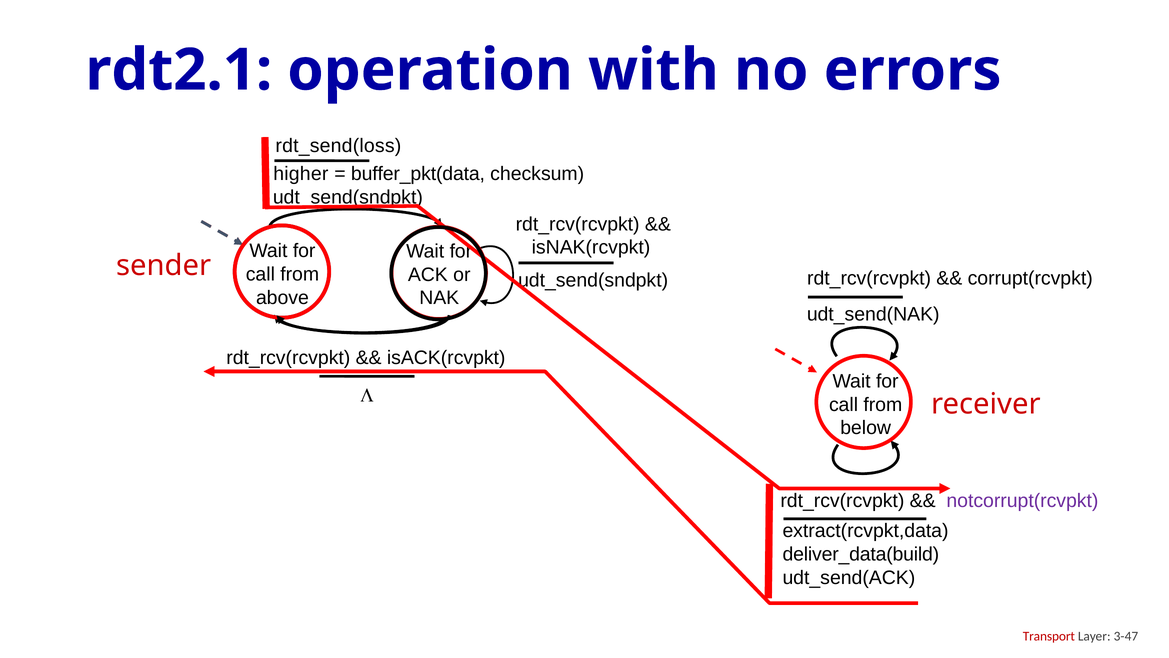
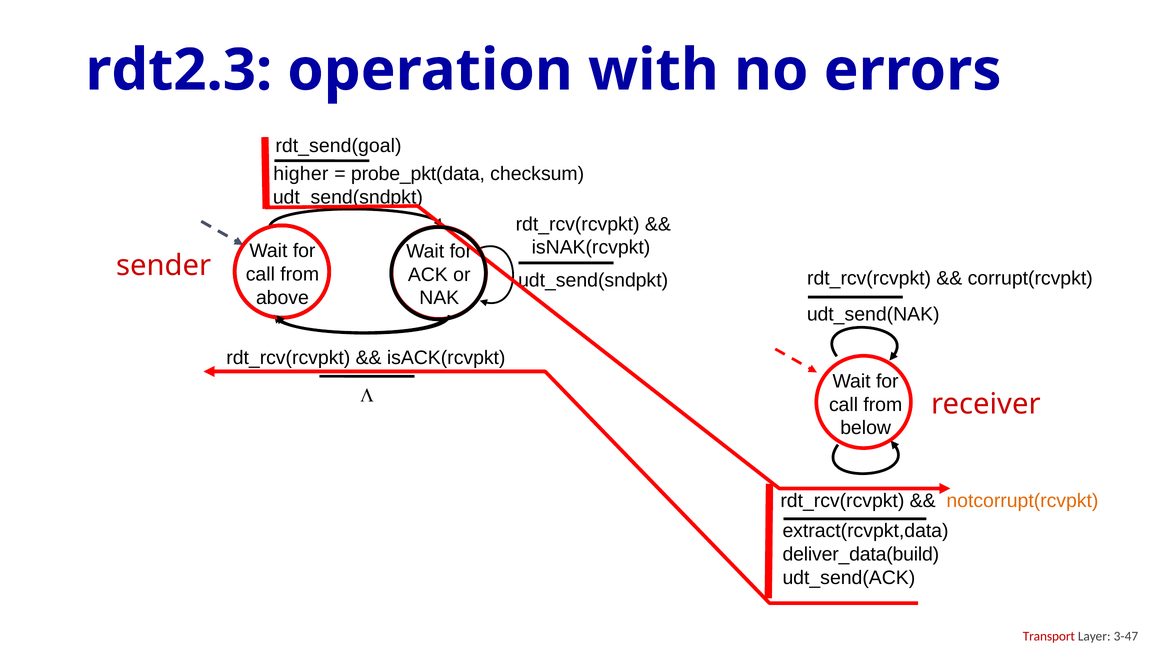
rdt2.1: rdt2.1 -> rdt2.3
rdt_send(loss: rdt_send(loss -> rdt_send(goal
buffer_pkt(data: buffer_pkt(data -> probe_pkt(data
notcorrupt(rcvpkt colour: purple -> orange
